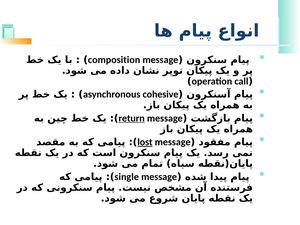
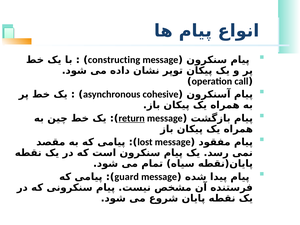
composition: composition -> constructing
lost underline: present -> none
single: single -> guard
